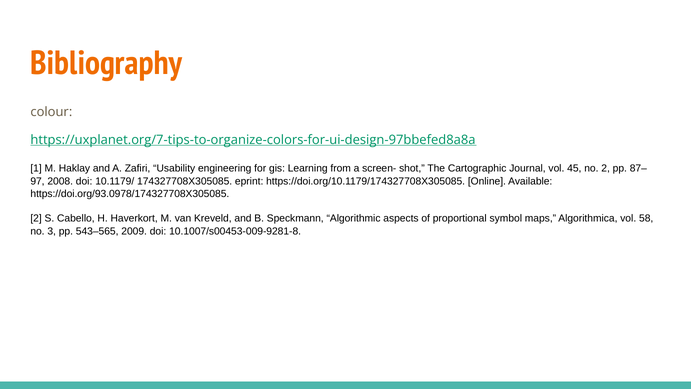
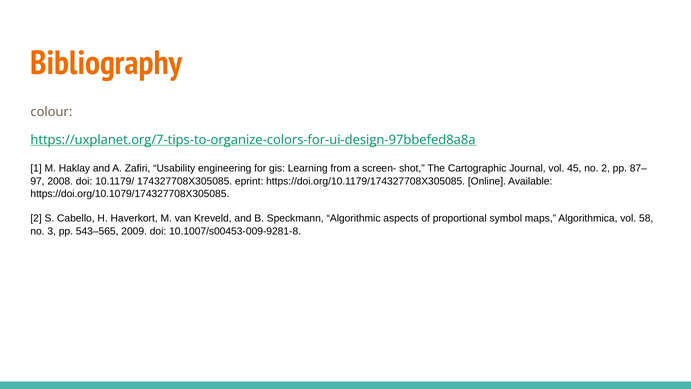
https://doi.org/93.0978/174327708X305085: https://doi.org/93.0978/174327708X305085 -> https://doi.org/10.1079/174327708X305085
